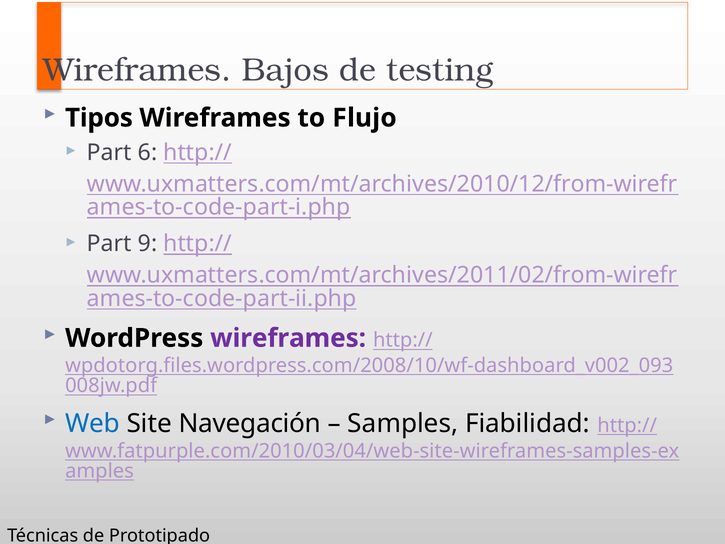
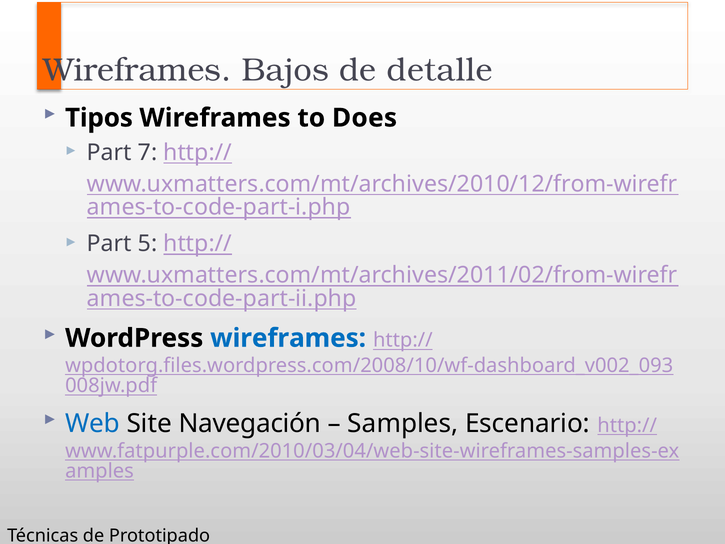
testing: testing -> detalle
Flujo: Flujo -> Does
6: 6 -> 7
9: 9 -> 5
wireframes at (288, 338) colour: purple -> blue
Fiabilidad: Fiabilidad -> Escenario
